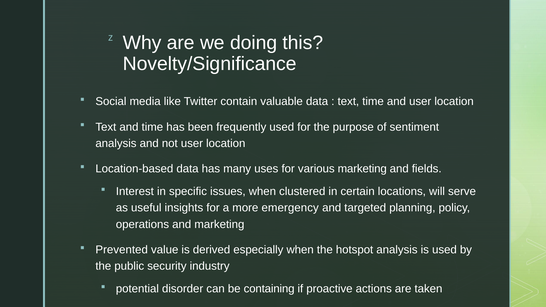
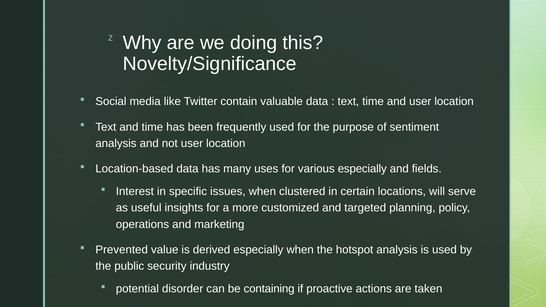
various marketing: marketing -> especially
emergency: emergency -> customized
